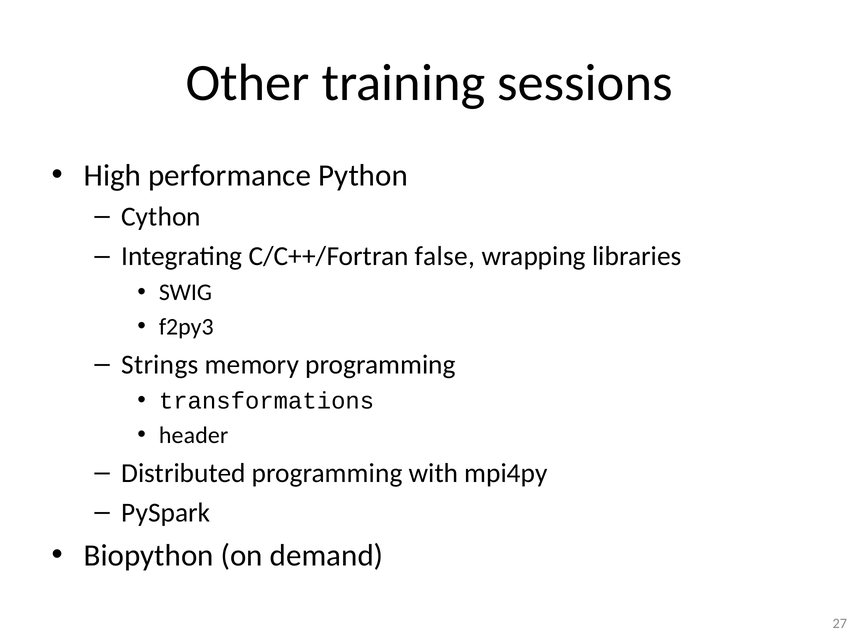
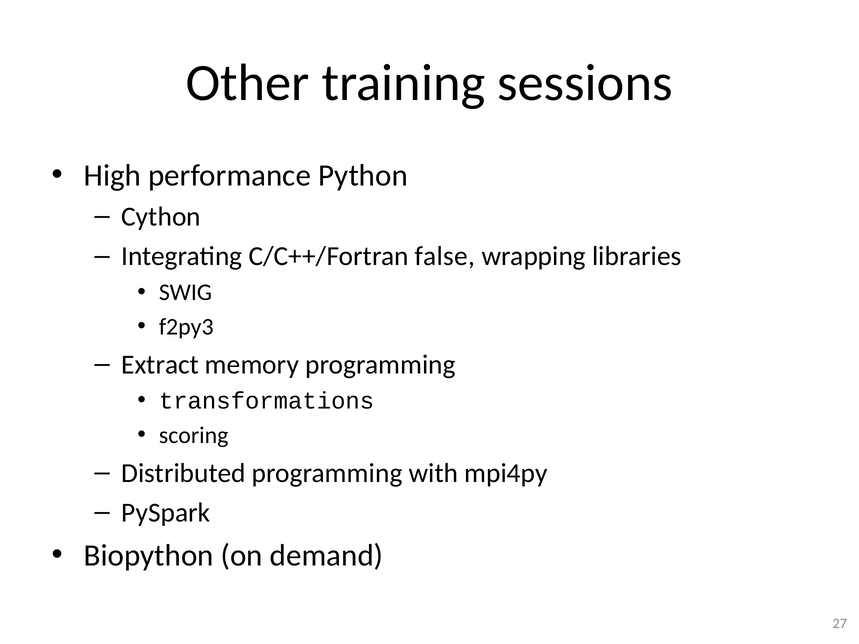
Strings: Strings -> Extract
header: header -> scoring
